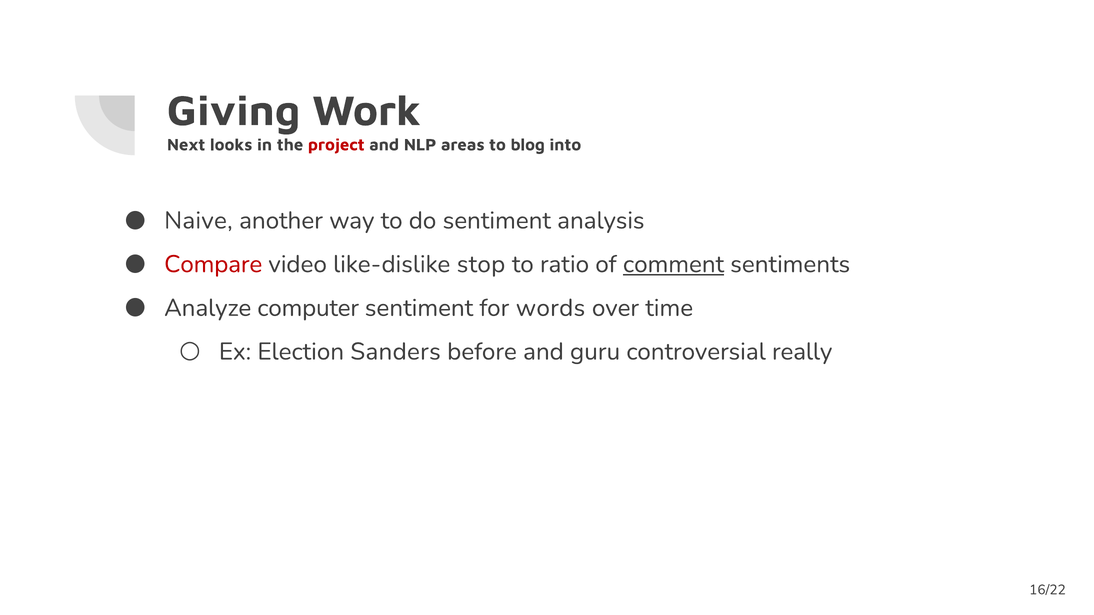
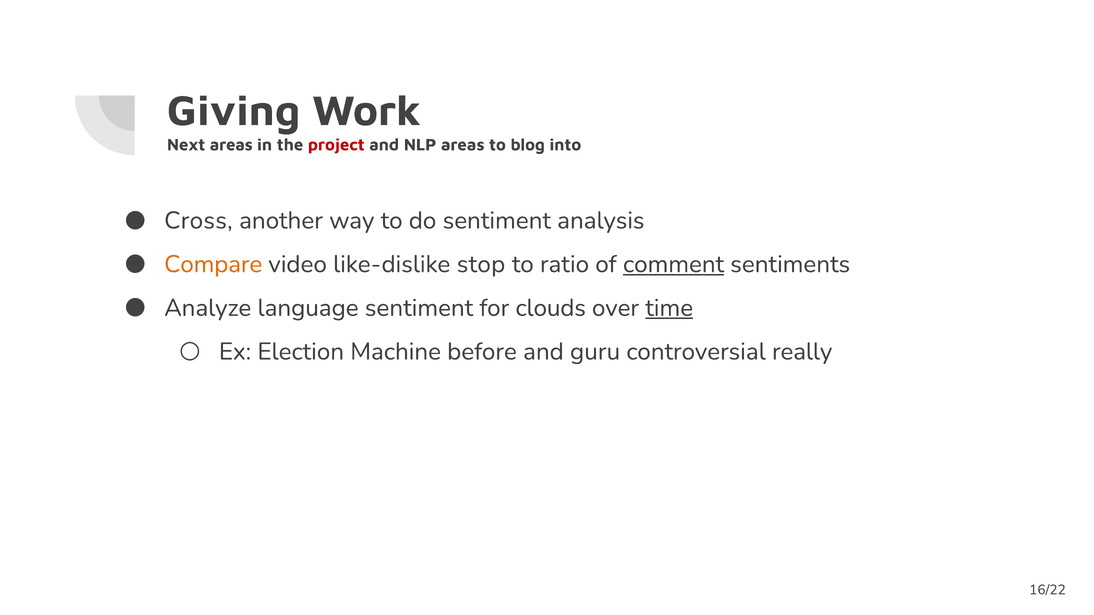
Next looks: looks -> areas
Naive: Naive -> Cross
Compare colour: red -> orange
computer: computer -> language
words: words -> clouds
time underline: none -> present
Sanders: Sanders -> Machine
